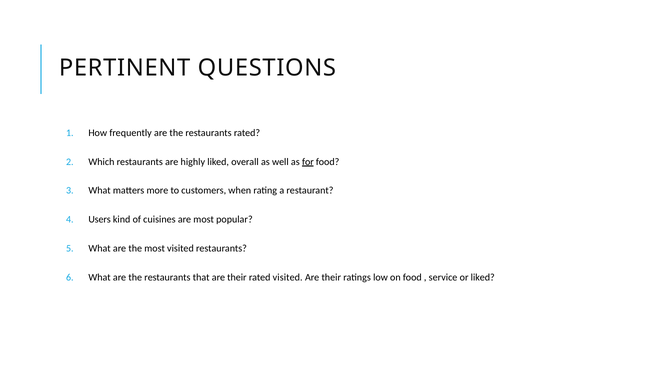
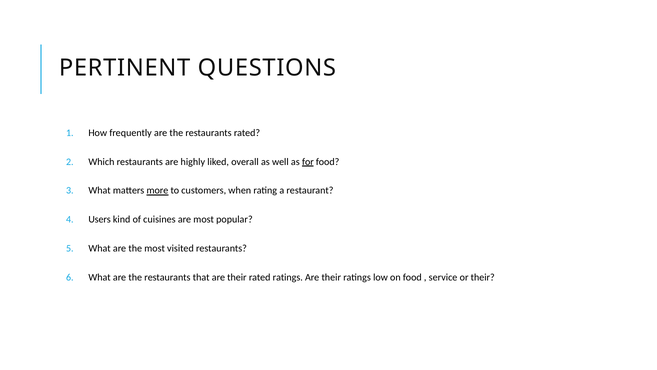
more underline: none -> present
rated visited: visited -> ratings
or liked: liked -> their
